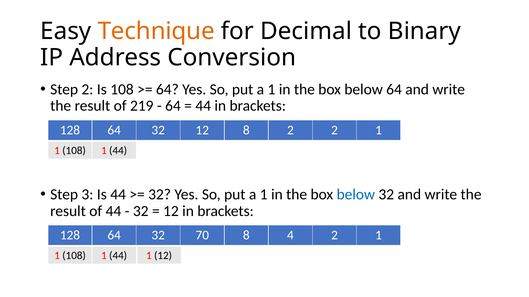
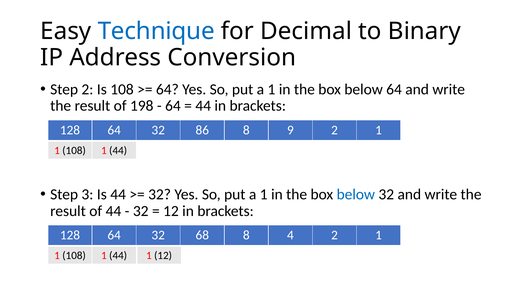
Technique colour: orange -> blue
219: 219 -> 198
32 12: 12 -> 86
8 2: 2 -> 9
70: 70 -> 68
